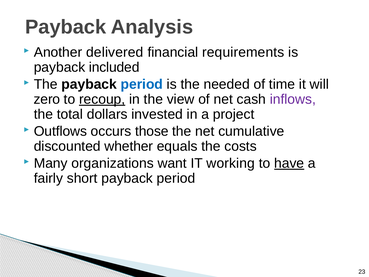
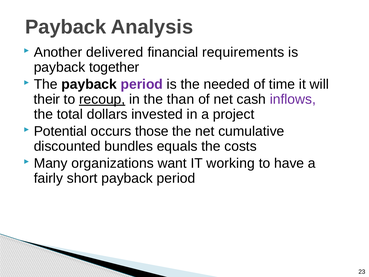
included: included -> together
period at (142, 84) colour: blue -> purple
zero: zero -> their
view: view -> than
Outflows: Outflows -> Potential
whether: whether -> bundles
have underline: present -> none
